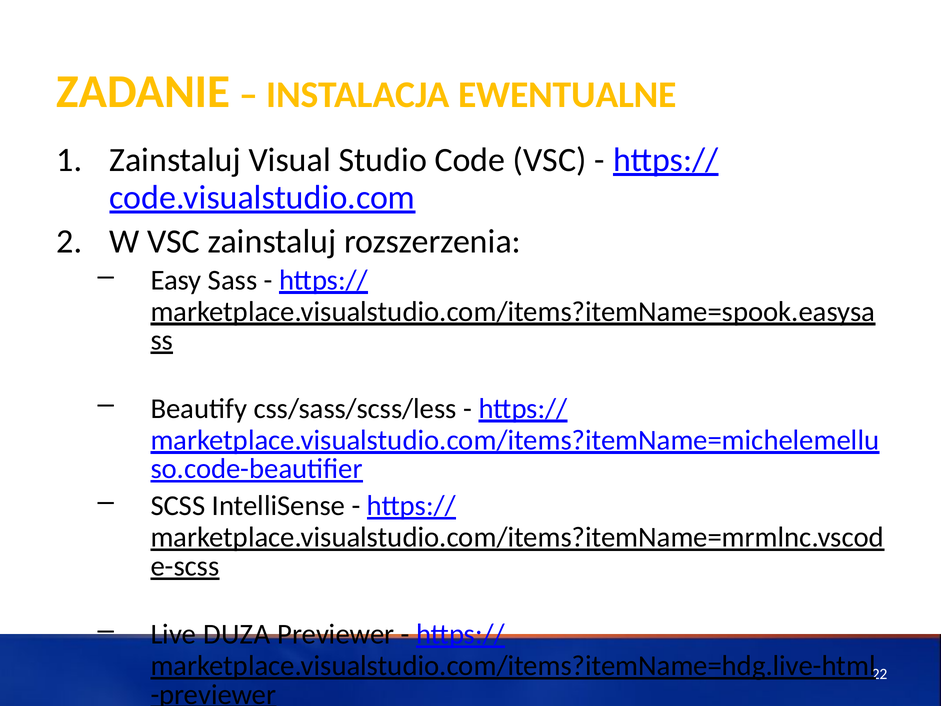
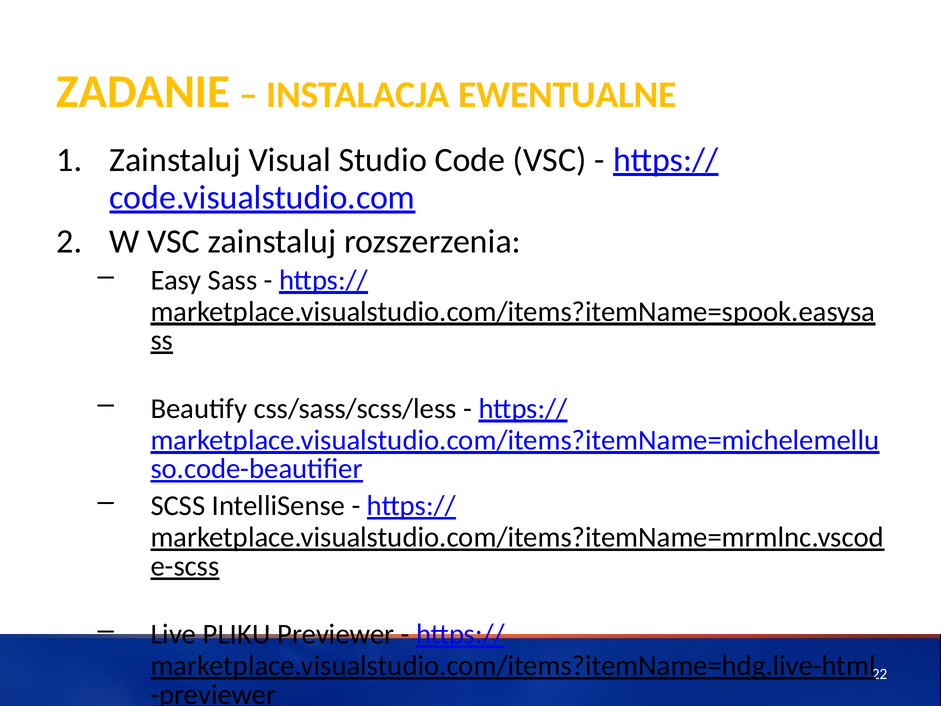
DUZA: DUZA -> PLIKU
